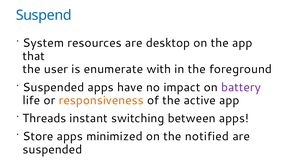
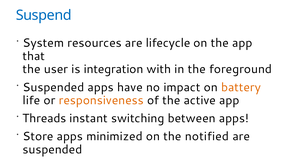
desktop: desktop -> lifecycle
enumerate: enumerate -> integration
battery colour: purple -> orange
